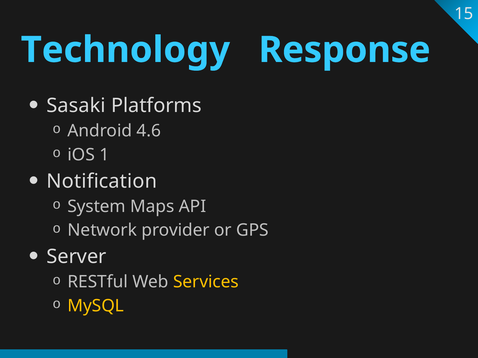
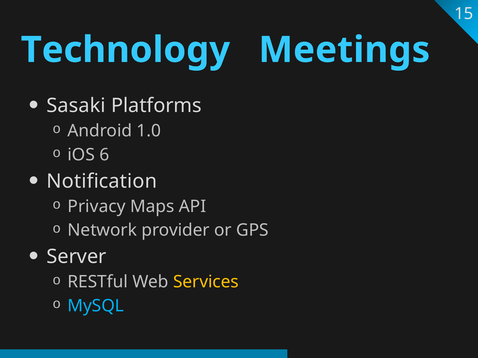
Response: Response -> Meetings
4.6: 4.6 -> 1.0
1: 1 -> 6
System: System -> Privacy
MySQL colour: yellow -> light blue
